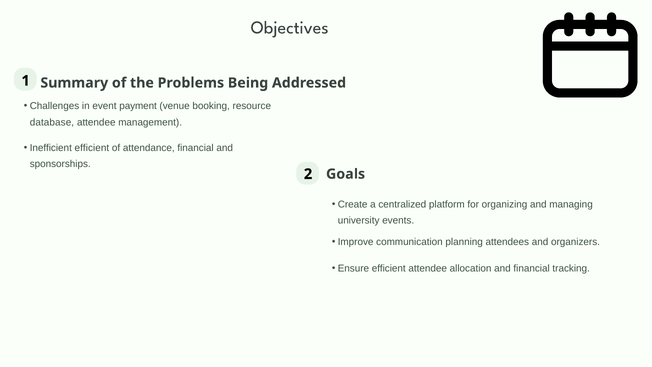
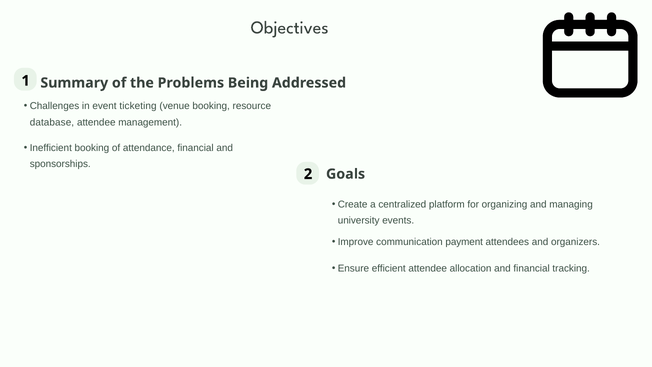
payment: payment -> ticketing
efficient at (92, 148): efficient -> booking
planning: planning -> payment
